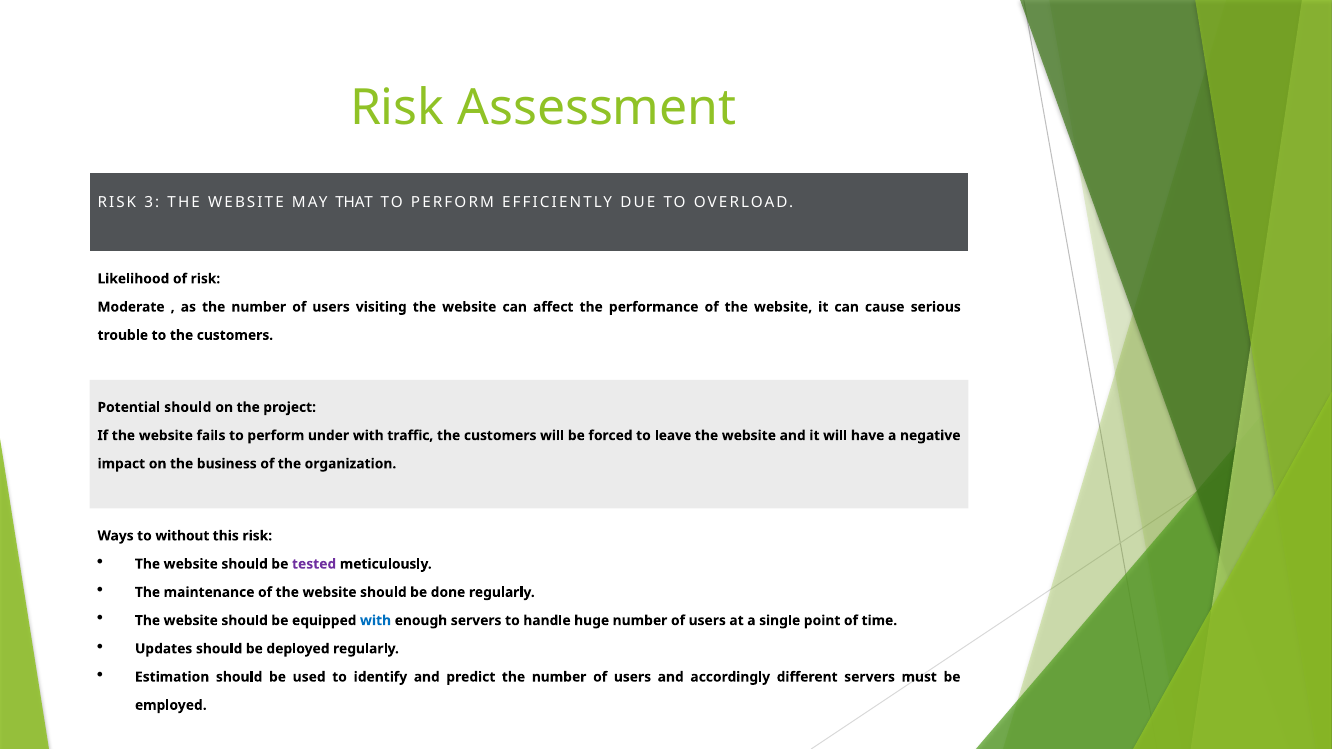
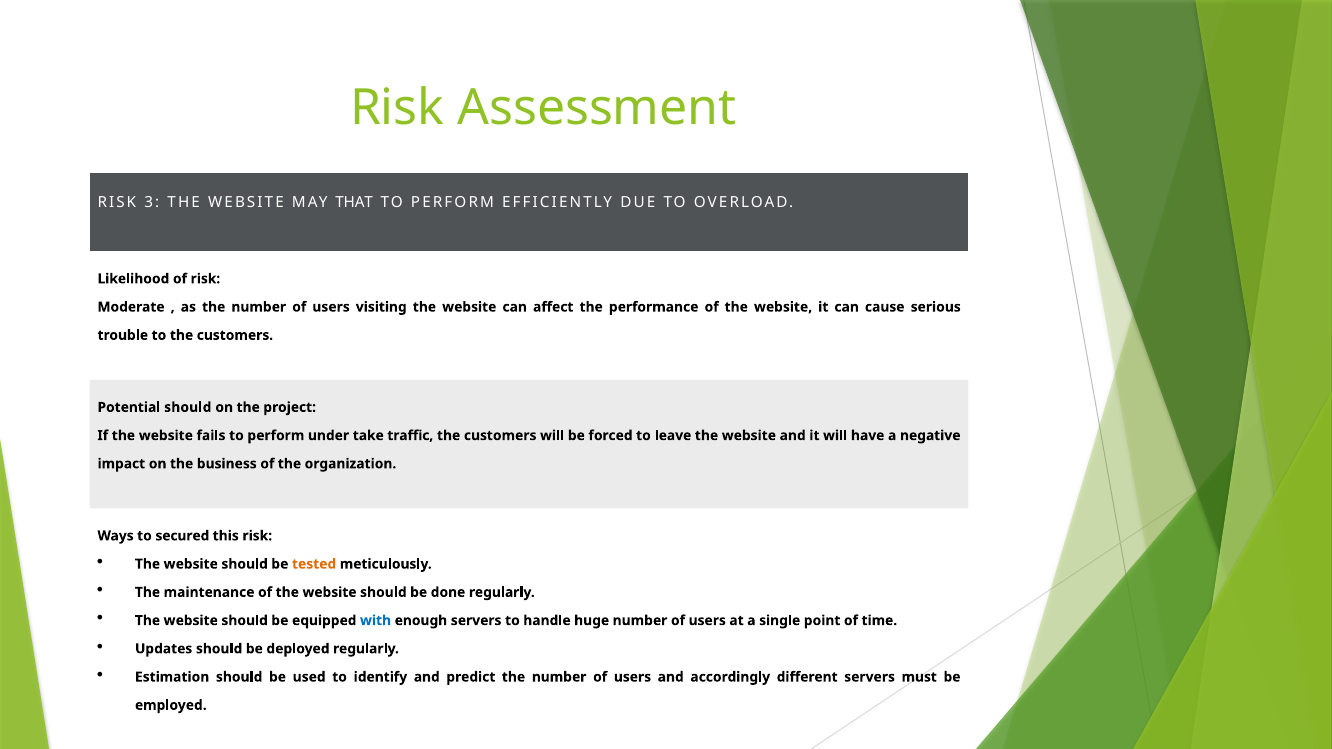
under with: with -> take
without: without -> secured
tested colour: purple -> orange
